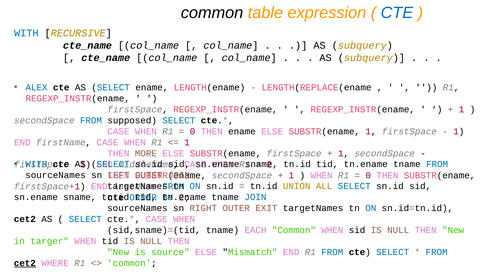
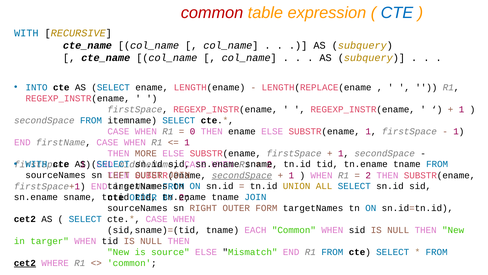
common at (212, 13) colour: black -> red
ALEX: ALEX -> INTO
supposed: supposed -> itemname
secondSpace at (242, 175) underline: none -> present
0 at (368, 175): 0 -> 2
EXIT: EXIT -> FORM
